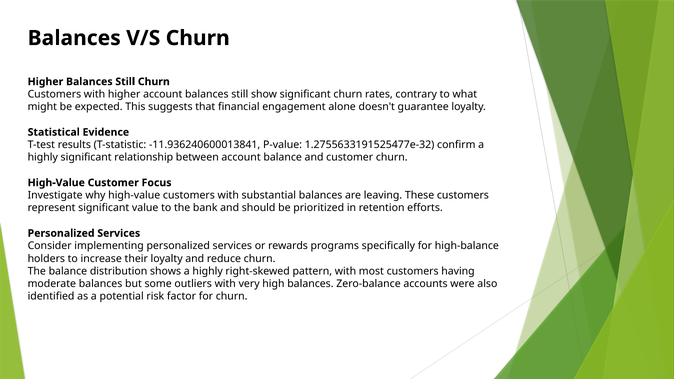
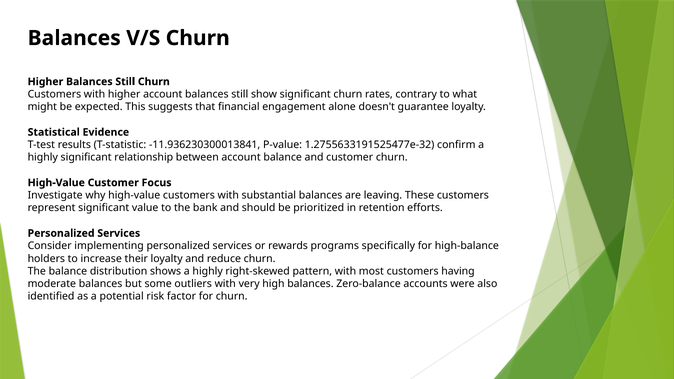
-11.936240600013841: -11.936240600013841 -> -11.936230300013841
